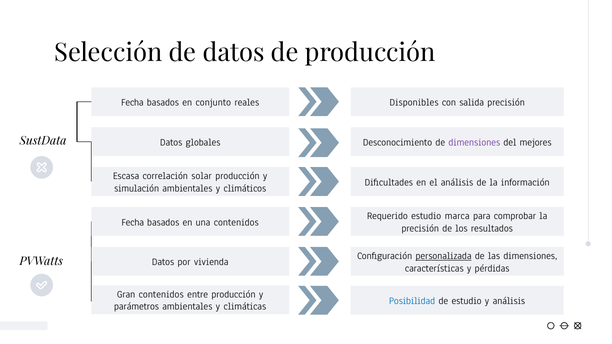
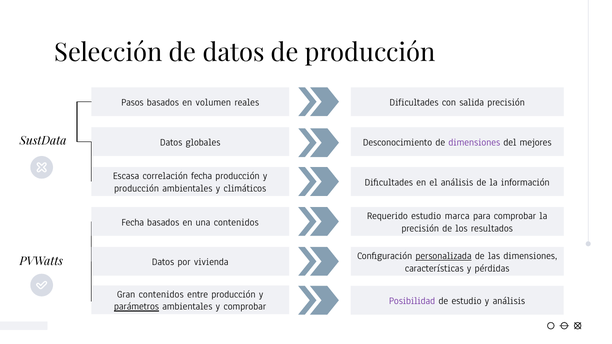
Fecha at (132, 102): Fecha -> Pasos
conjunto: conjunto -> volumen
Disponibles at (414, 102): Disponibles -> Dificultades
correlación solar: solar -> fecha
simulación at (137, 188): simulación -> producción
Posibilidad colour: blue -> purple
parámetros underline: none -> present
y climáticas: climáticas -> comprobar
